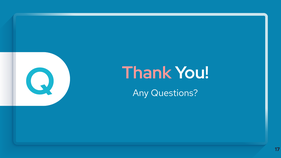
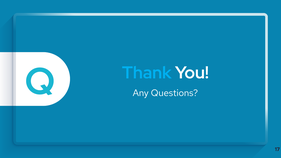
Thank colour: pink -> light blue
